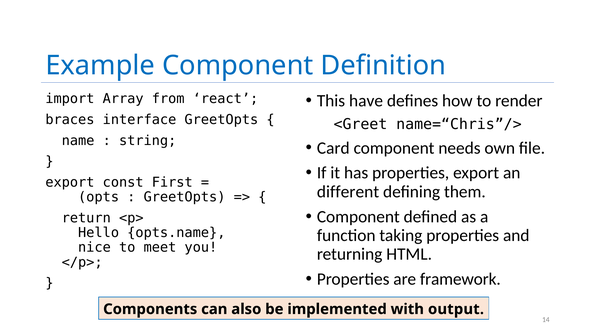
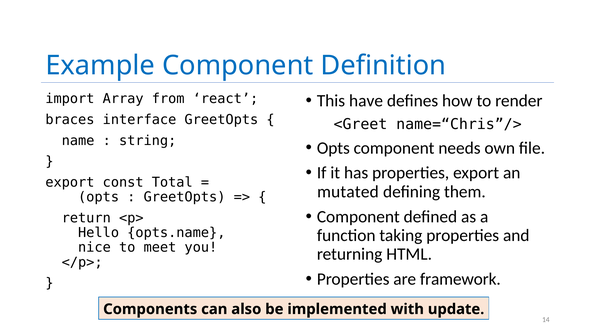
Card at (333, 148): Card -> Opts
First: First -> Total
different: different -> mutated
output: output -> update
